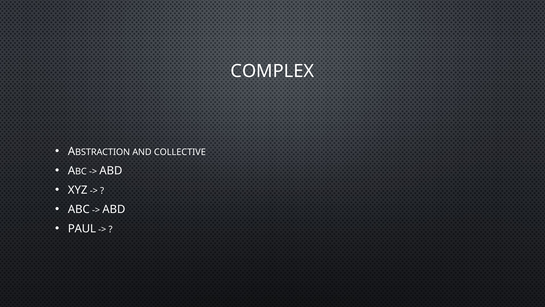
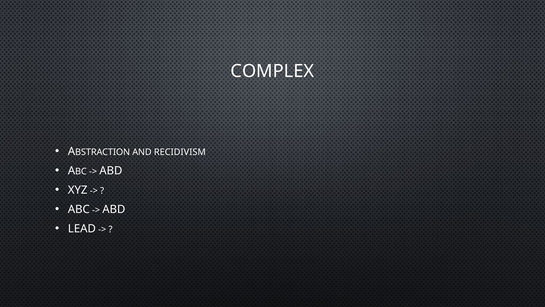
COLLECTIVE: COLLECTIVE -> RECIDIVISM
PAUL: PAUL -> LEAD
